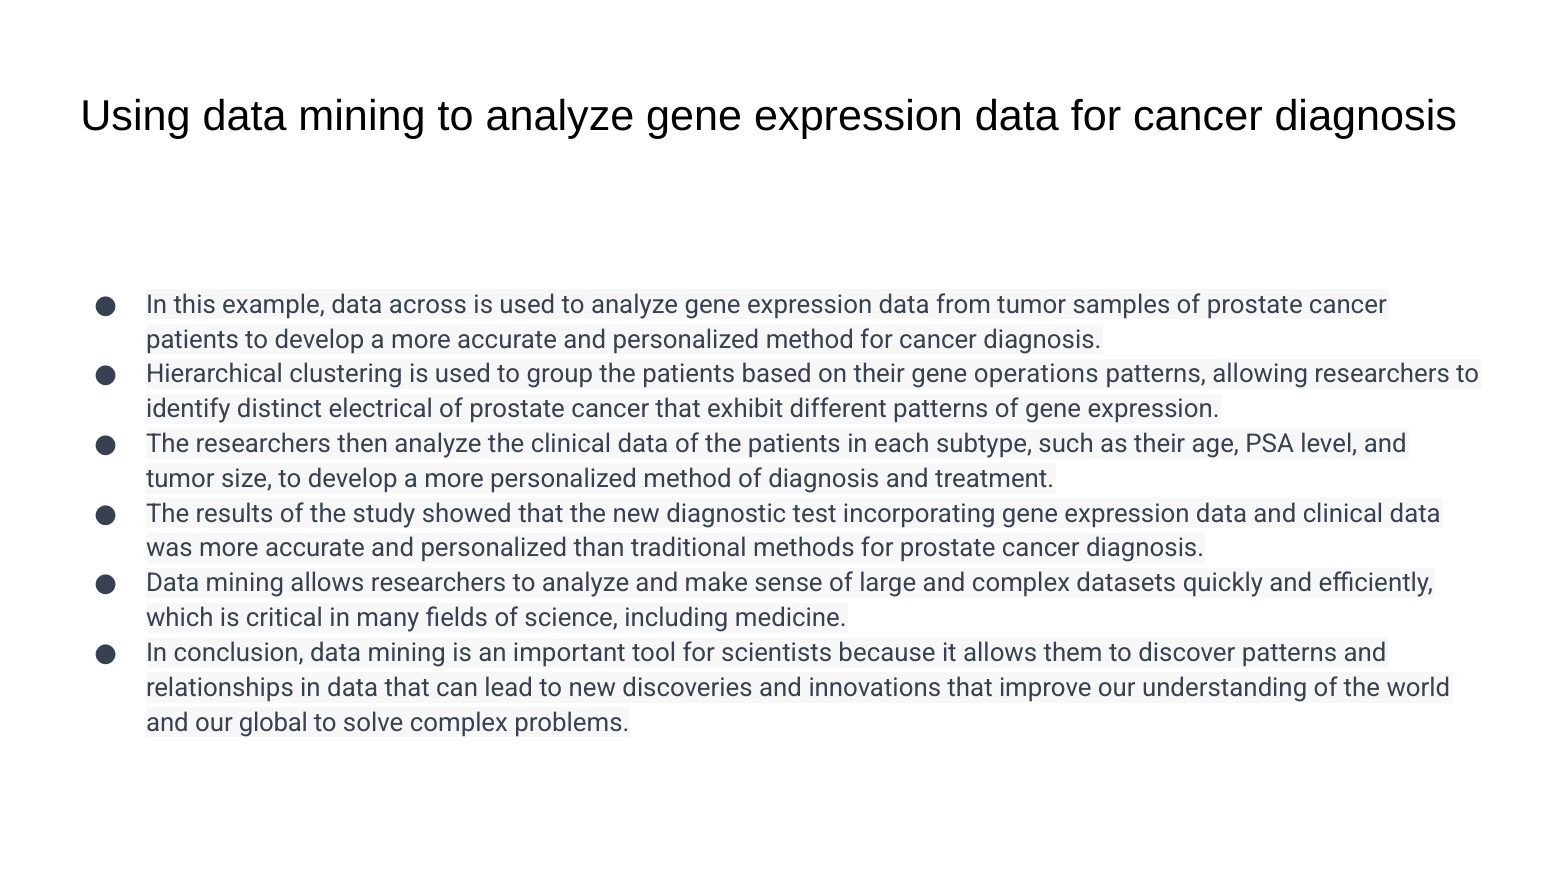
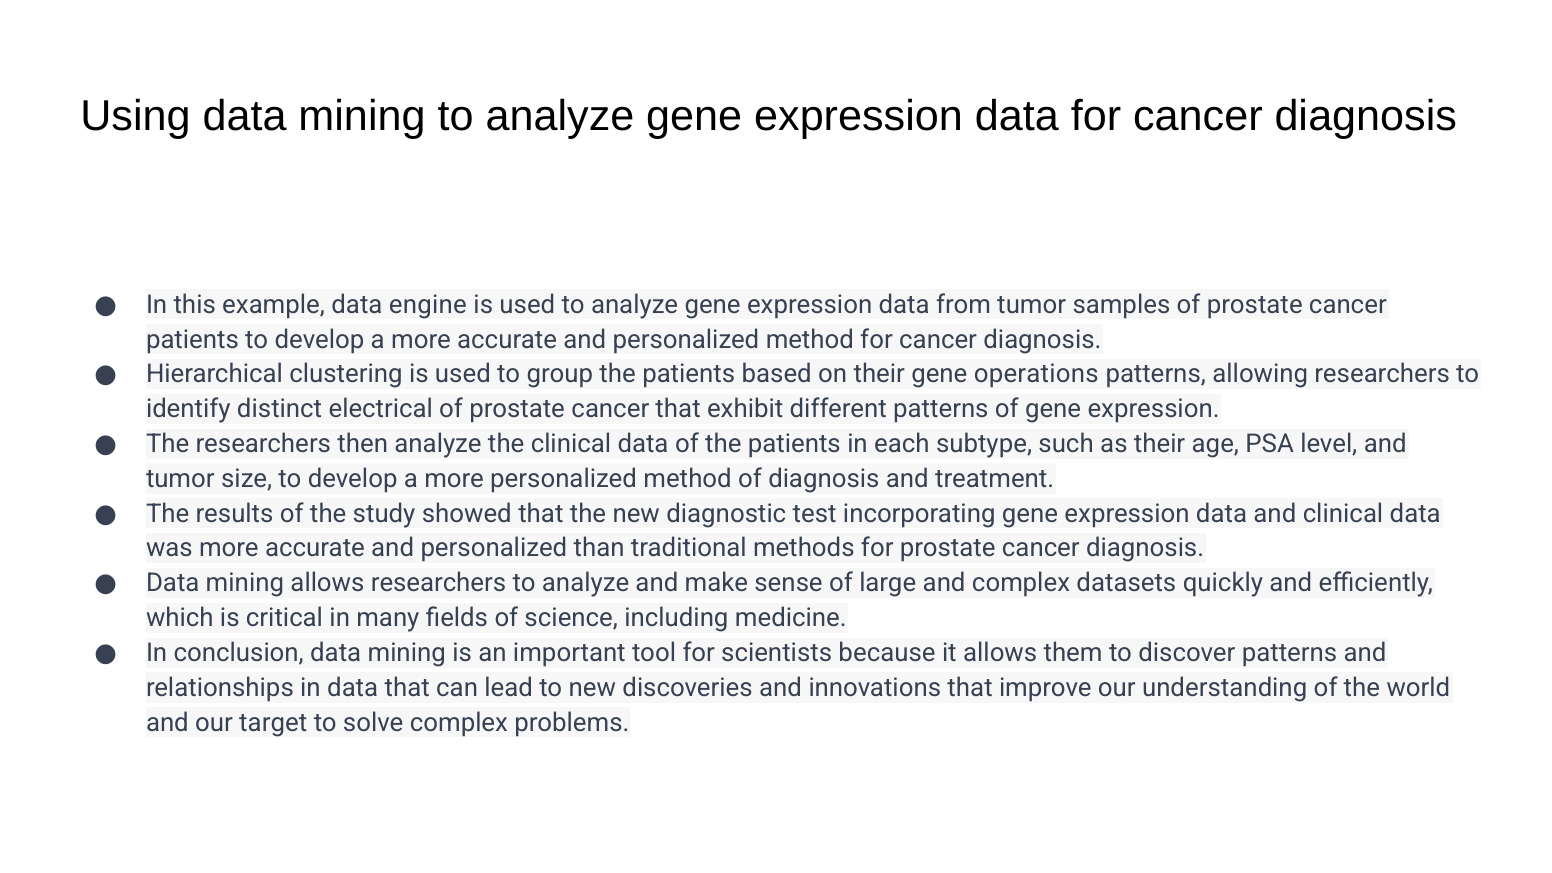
across: across -> engine
global: global -> target
